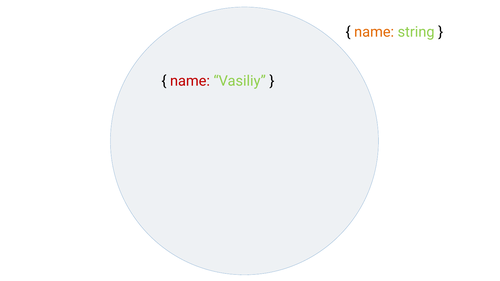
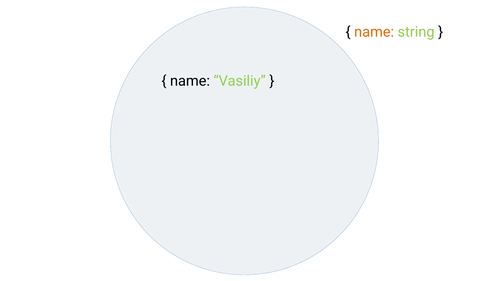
name at (190, 81) colour: red -> black
